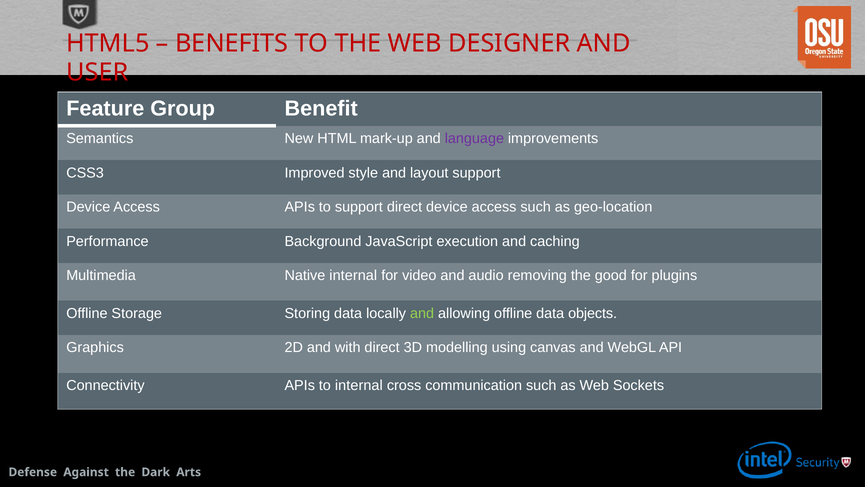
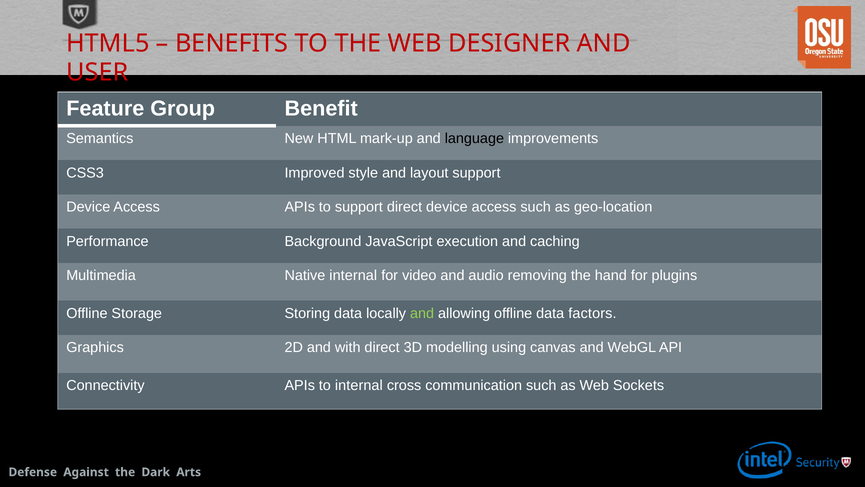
language colour: purple -> black
good: good -> hand
objects: objects -> factors
